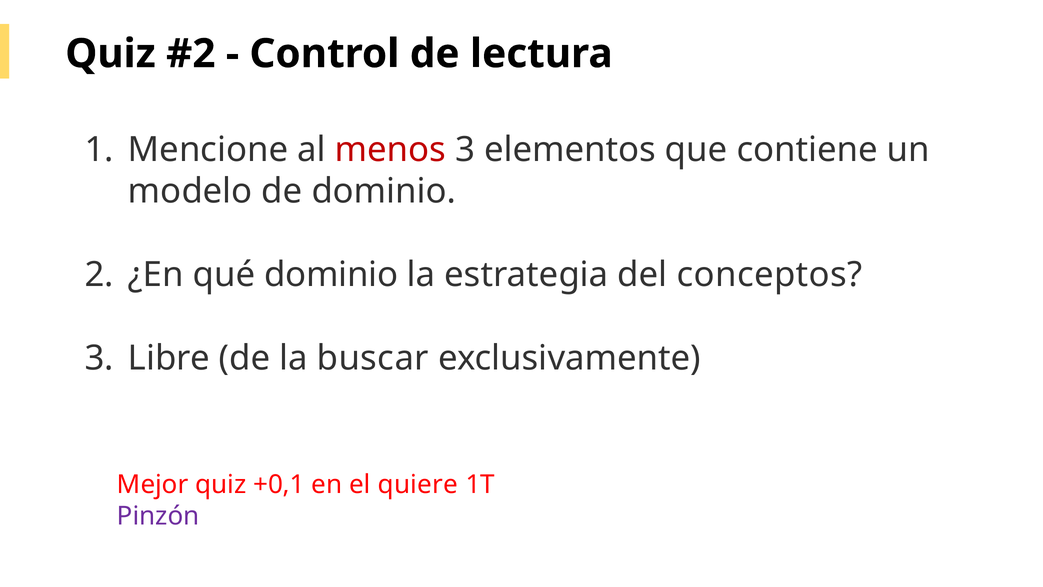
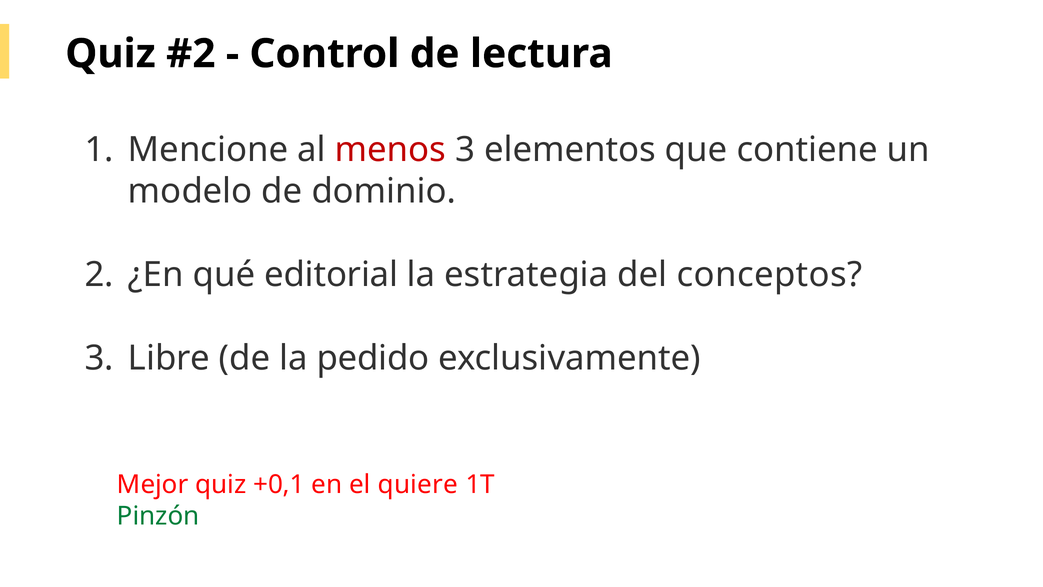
qué dominio: dominio -> editorial
buscar: buscar -> pedido
Pinzón colour: purple -> green
